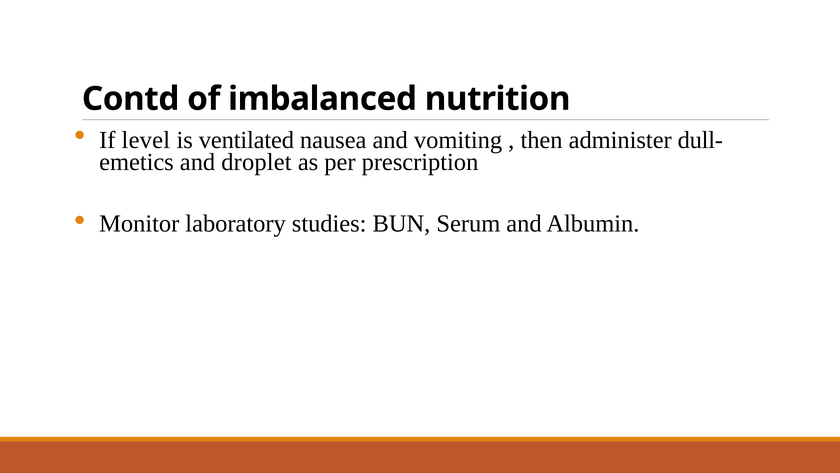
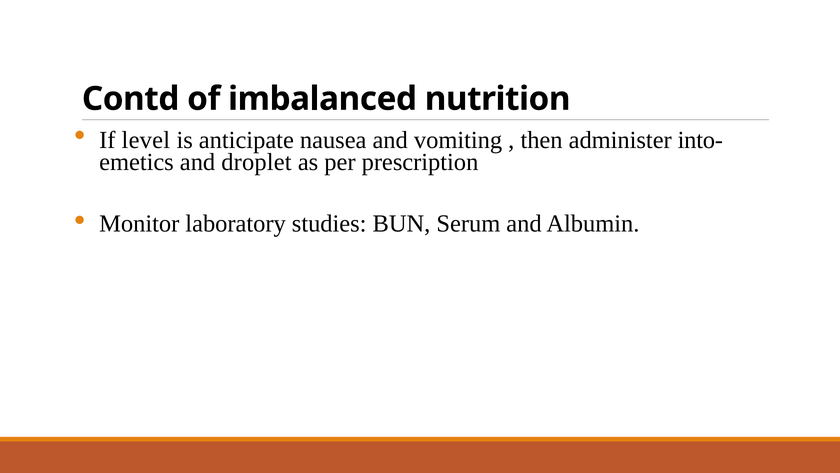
ventilated: ventilated -> anticipate
dull-: dull- -> into-
